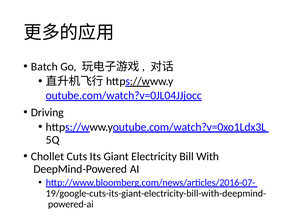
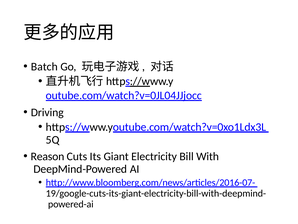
Chollet: Chollet -> Reason
